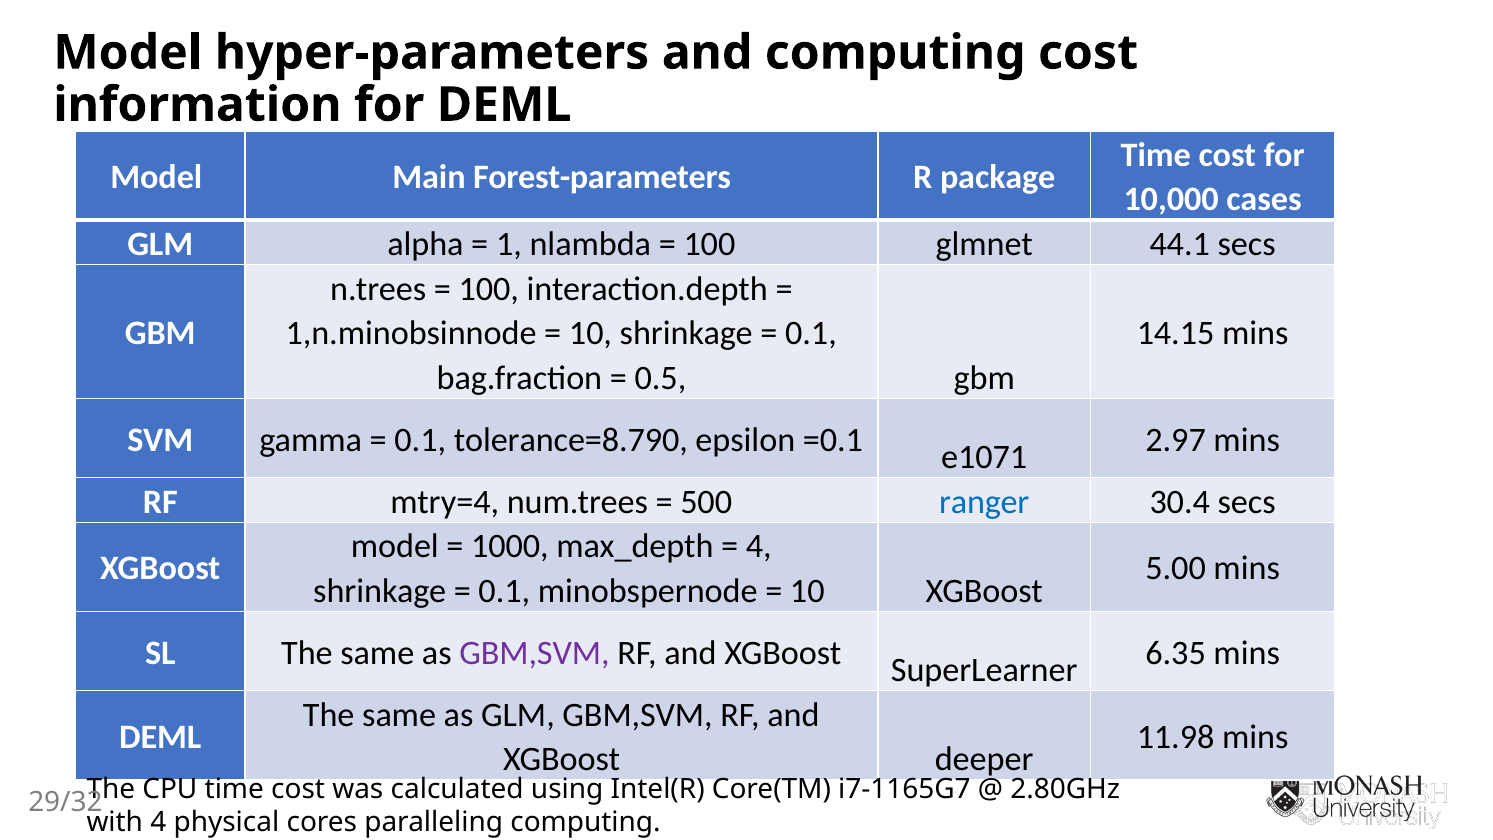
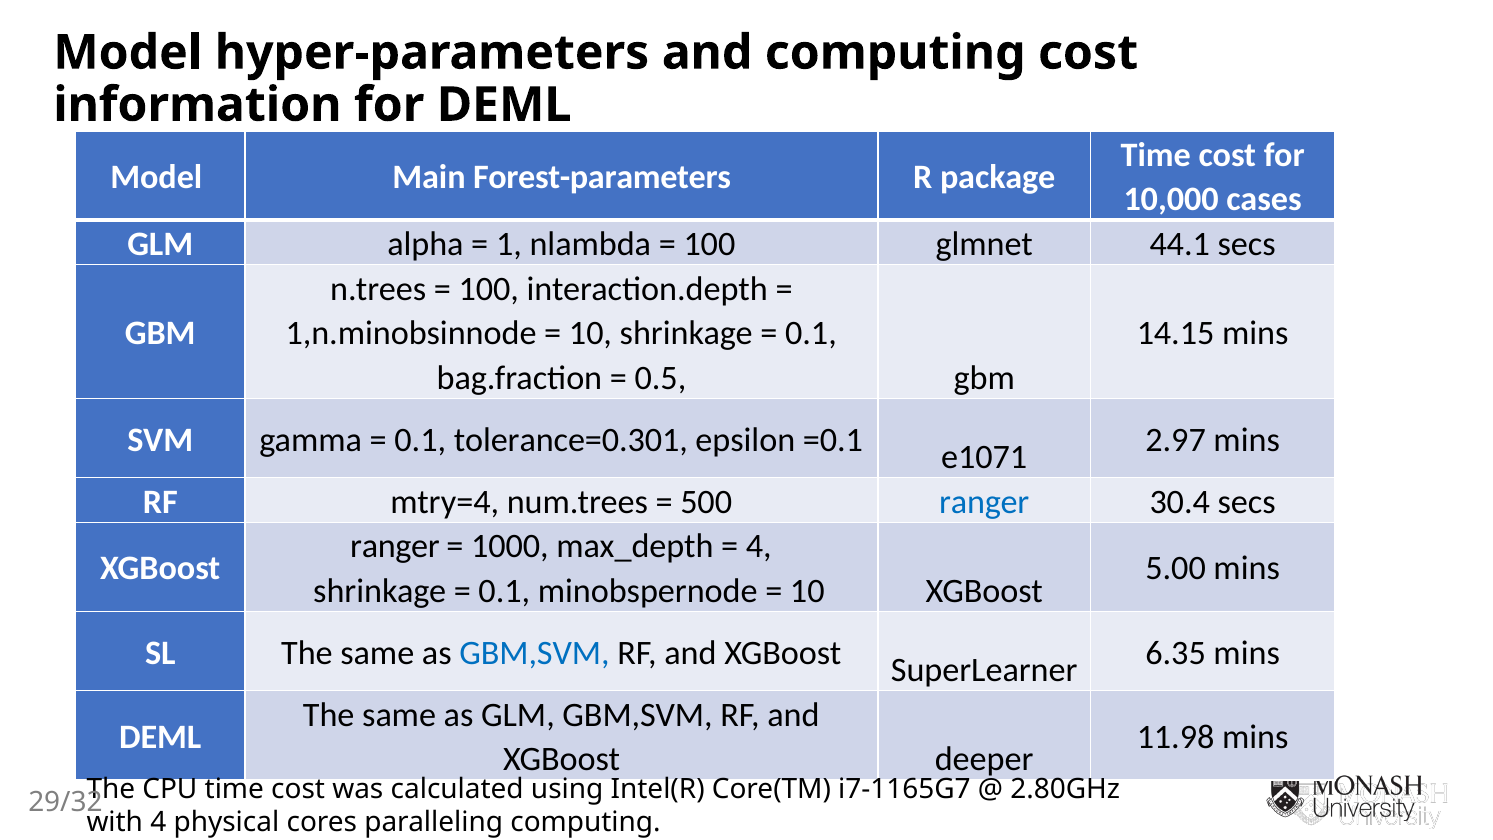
tolerance=8.790: tolerance=8.790 -> tolerance=0.301
model at (395, 546): model -> ranger
GBM,SVM at (535, 653) colour: purple -> blue
